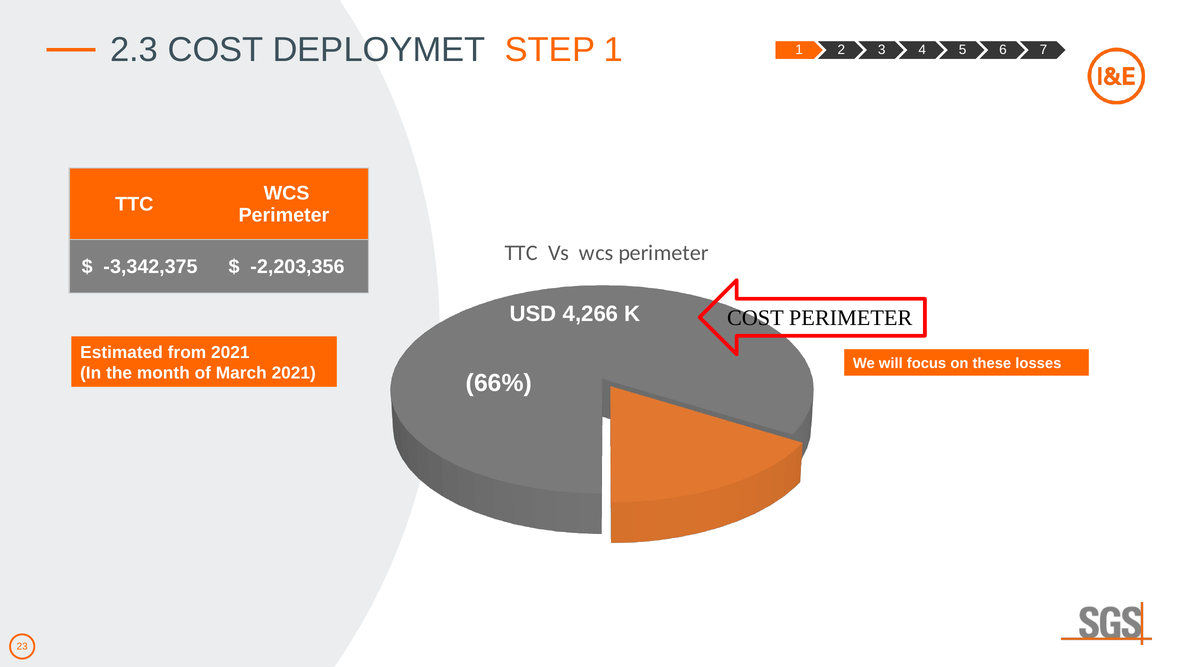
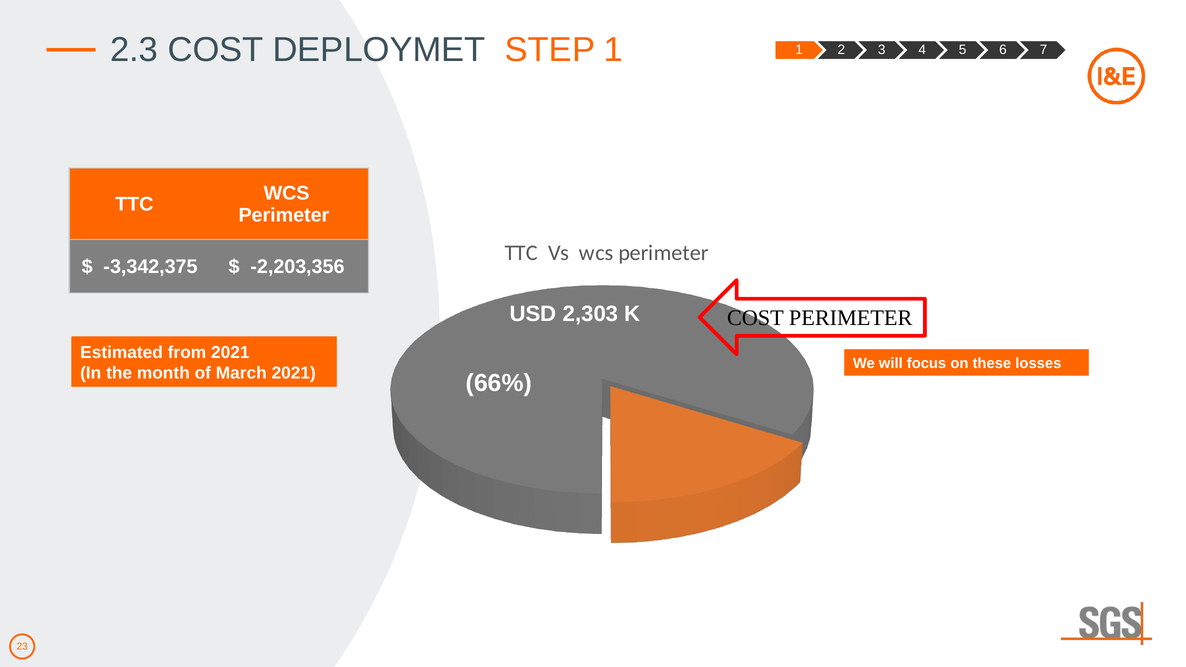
4,266: 4,266 -> 2,303
